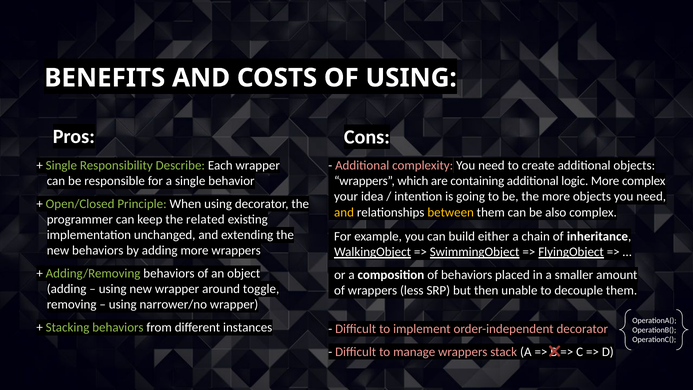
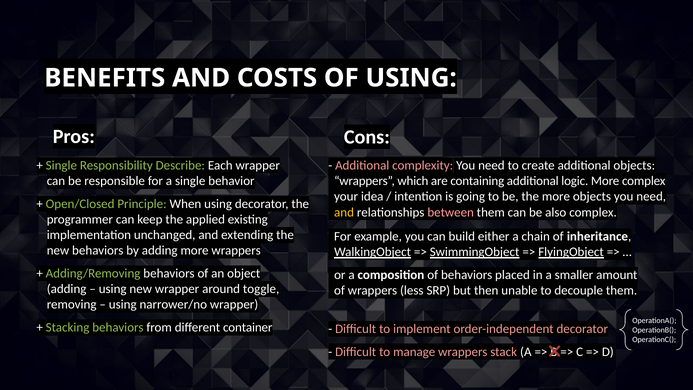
between colour: yellow -> pink
related: related -> applied
instances: instances -> container
